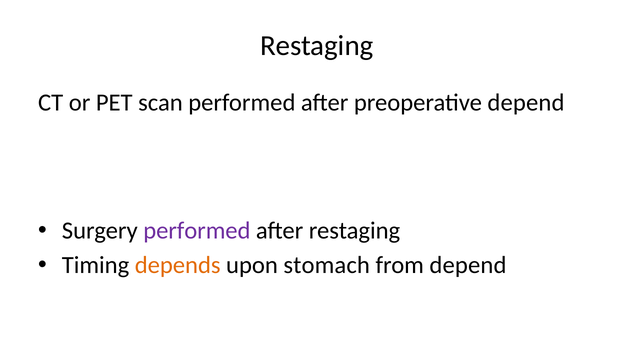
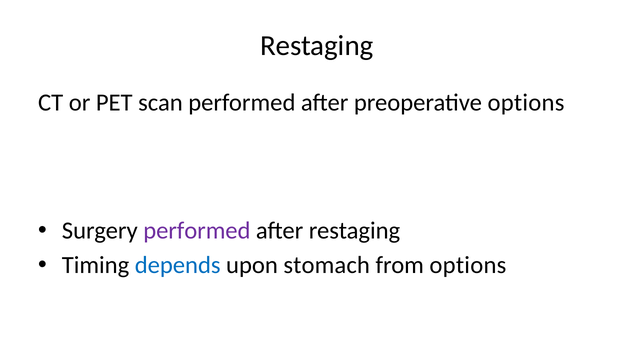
preoperative depend: depend -> options
depends colour: orange -> blue
from depend: depend -> options
